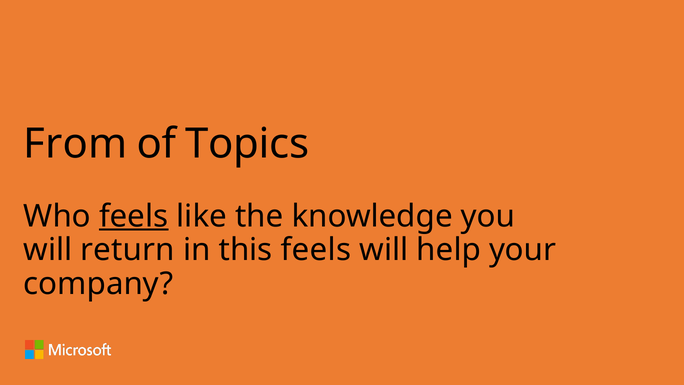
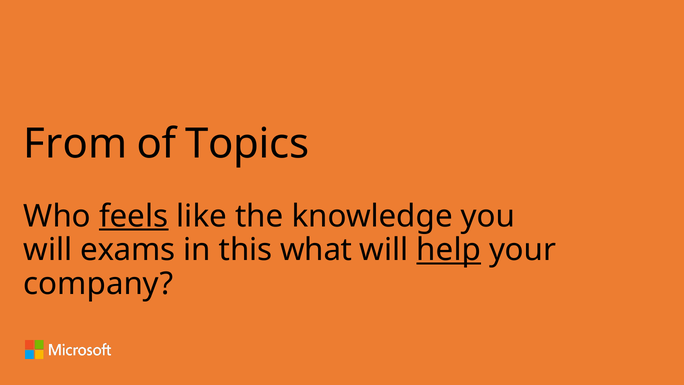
return: return -> exams
this feels: feels -> what
help underline: none -> present
